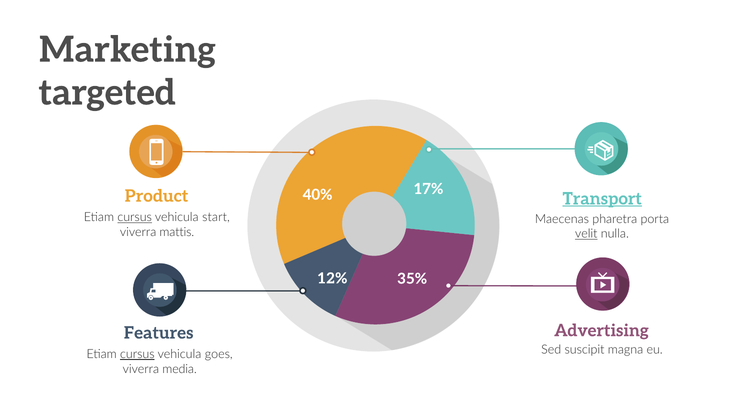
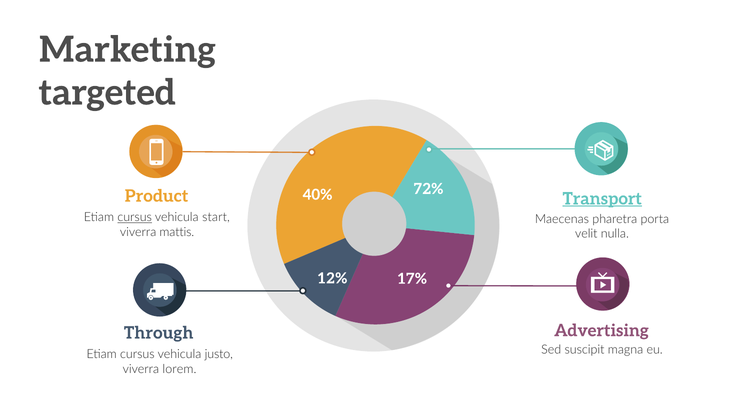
17%: 17% -> 72%
velit underline: present -> none
35%: 35% -> 17%
Features: Features -> Through
cursus at (137, 354) underline: present -> none
goes: goes -> justo
media: media -> lorem
